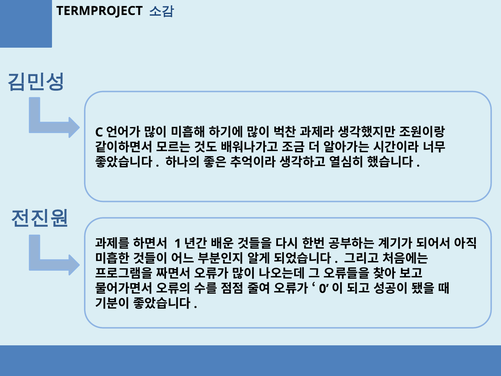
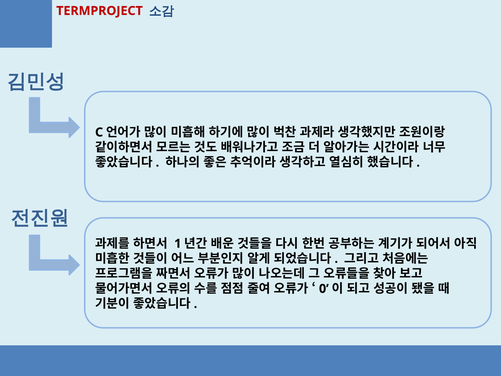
TERMPROJECT colour: black -> red
